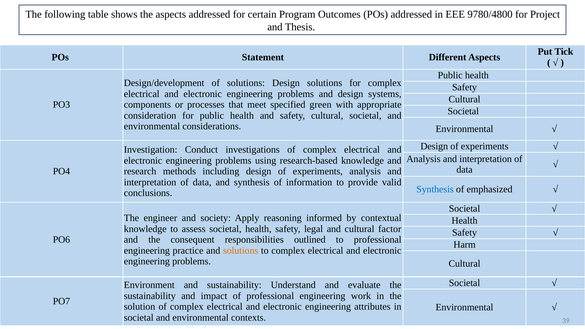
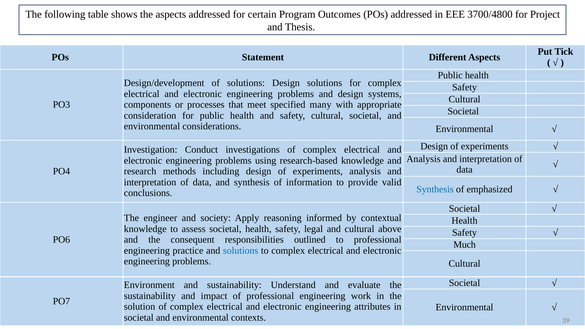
9780/4800: 9780/4800 -> 3700/4800
green: green -> many
factor: factor -> above
Harm: Harm -> Much
solutions at (241, 251) colour: orange -> blue
